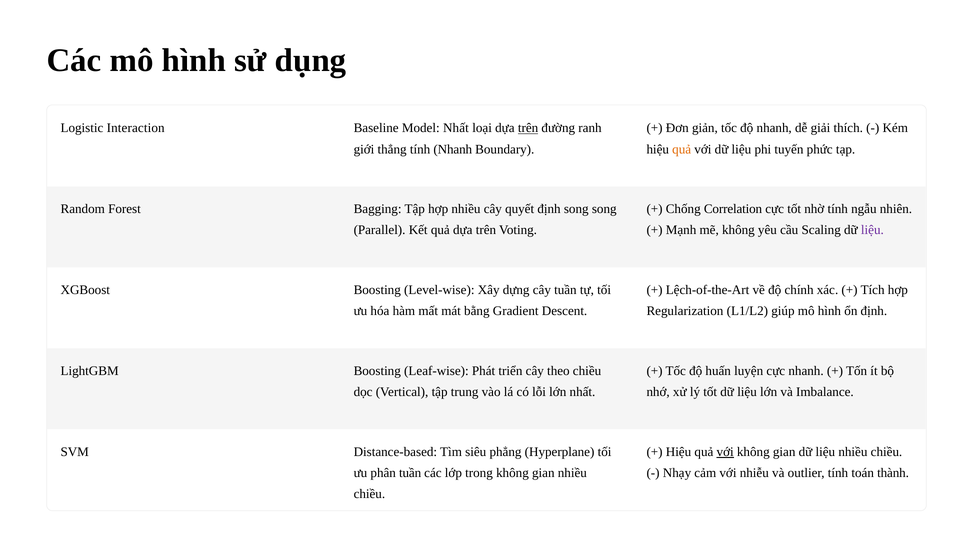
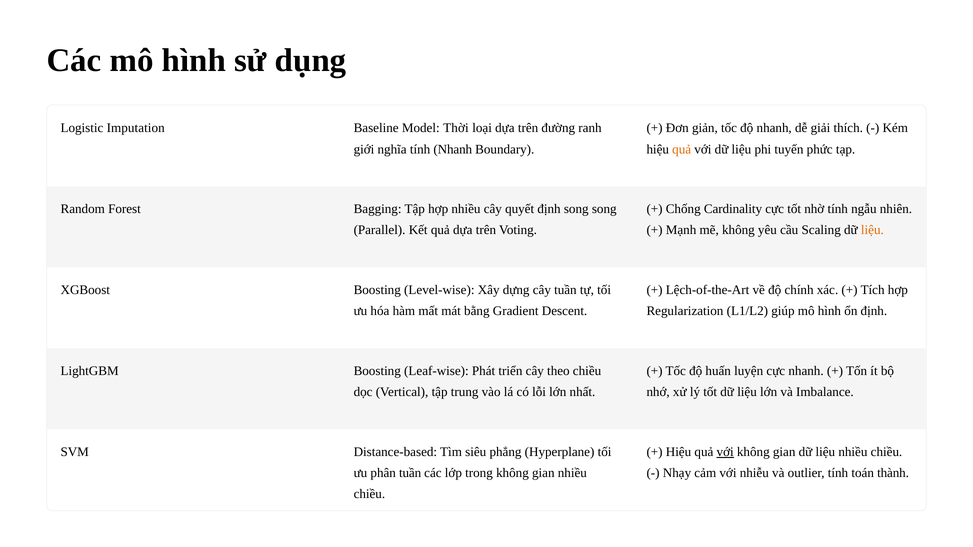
Interaction: Interaction -> Imputation
Model Nhất: Nhất -> Thời
trên at (528, 128) underline: present -> none
thẳng: thẳng -> nghĩa
Correlation: Correlation -> Cardinality
liệu at (872, 230) colour: purple -> orange
